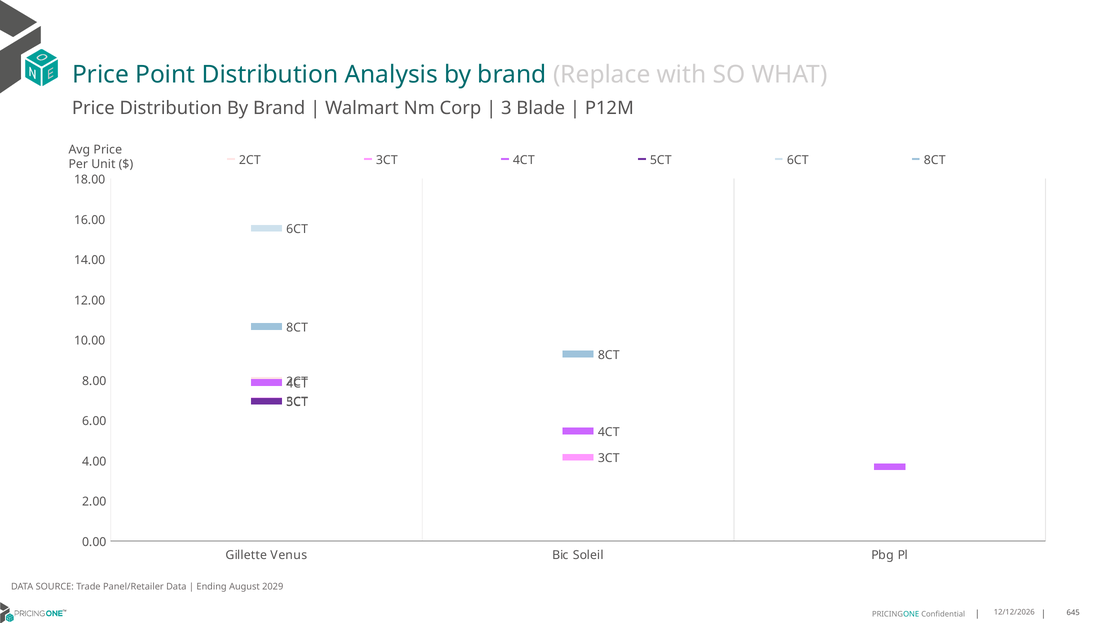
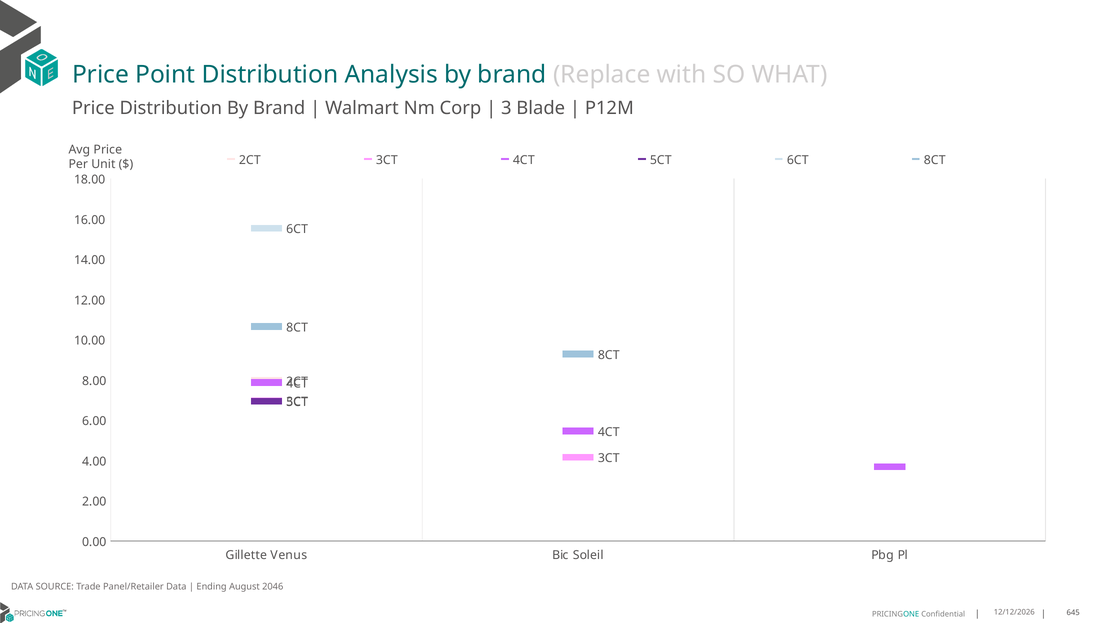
2029: 2029 -> 2046
